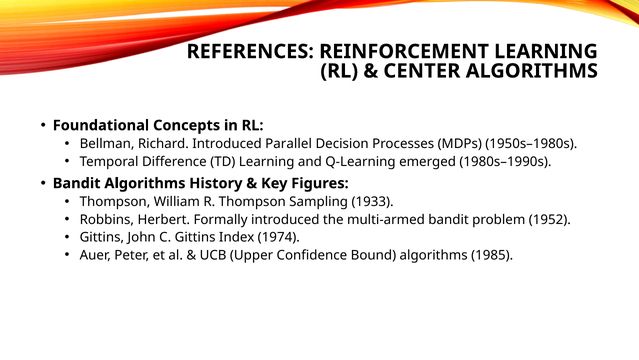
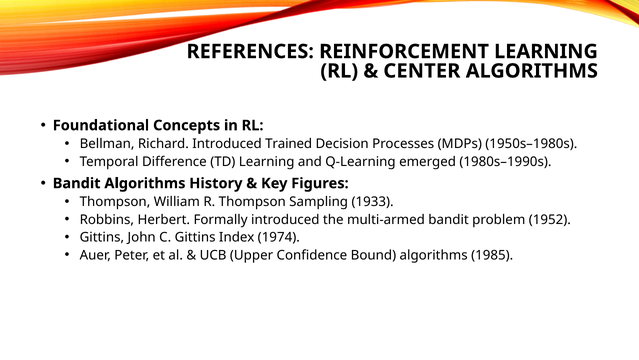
Parallel: Parallel -> Trained
